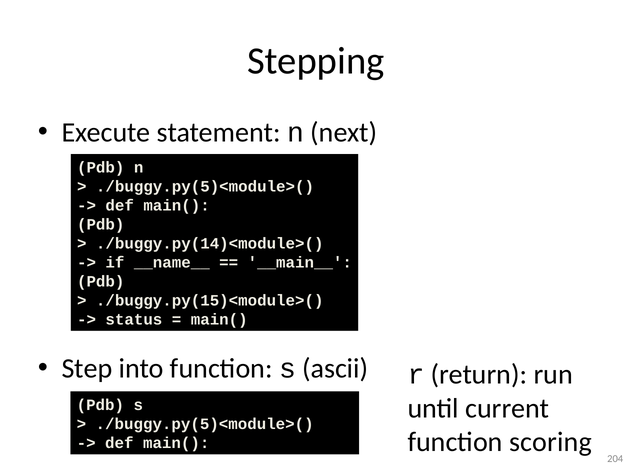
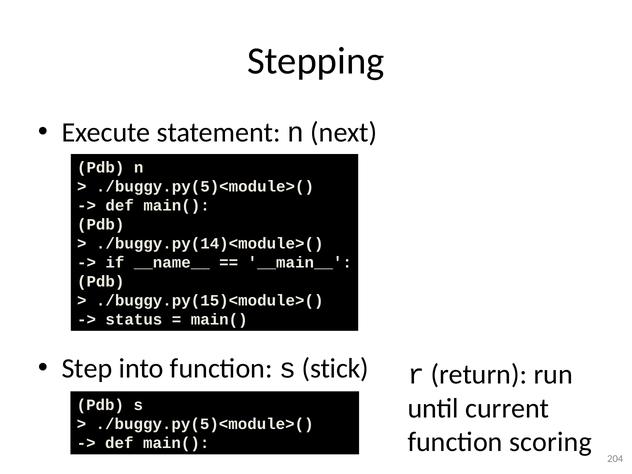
ascii: ascii -> stick
